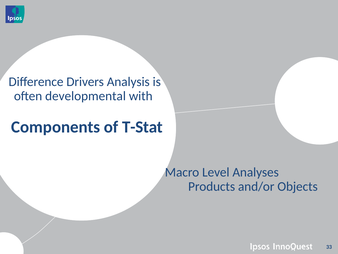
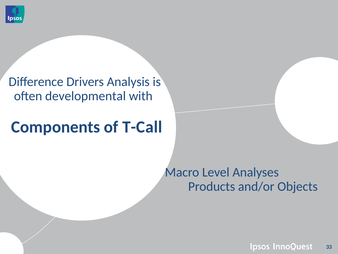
T-Stat: T-Stat -> T-Call
